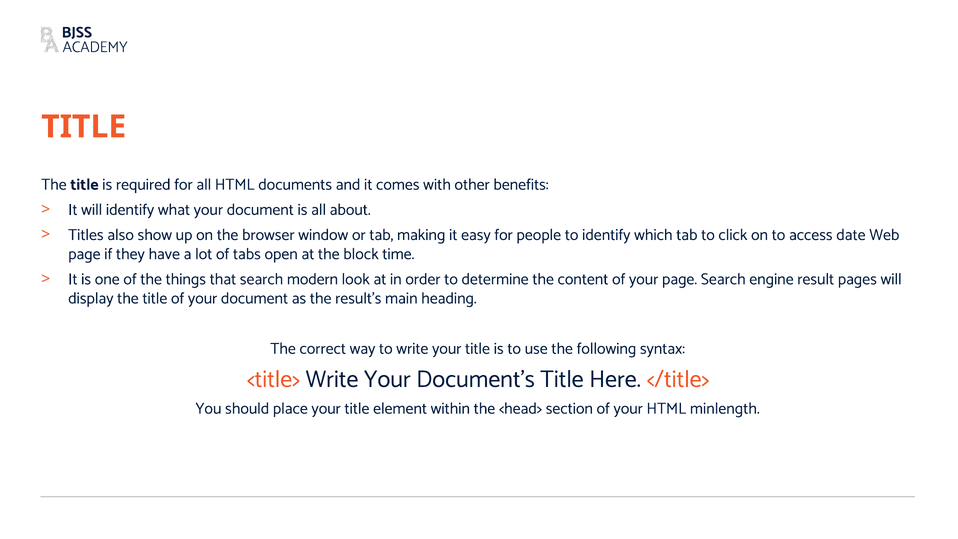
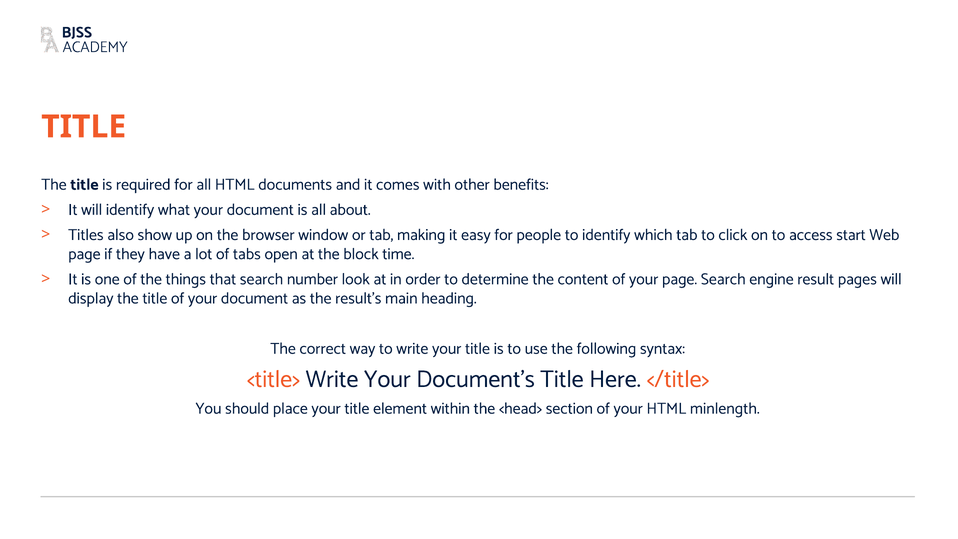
date: date -> start
modern: modern -> number
